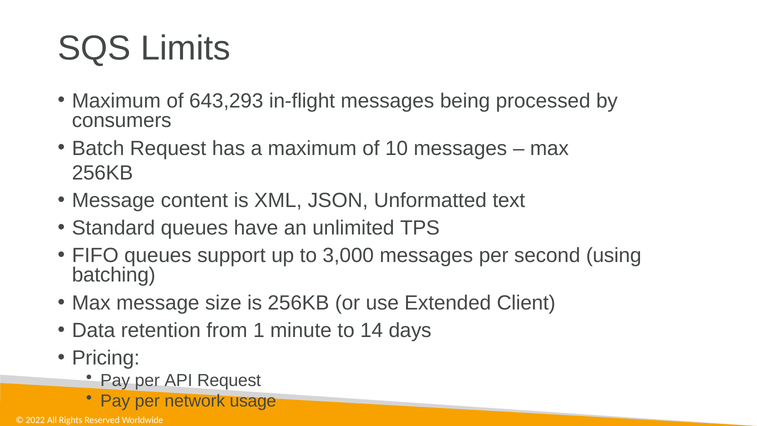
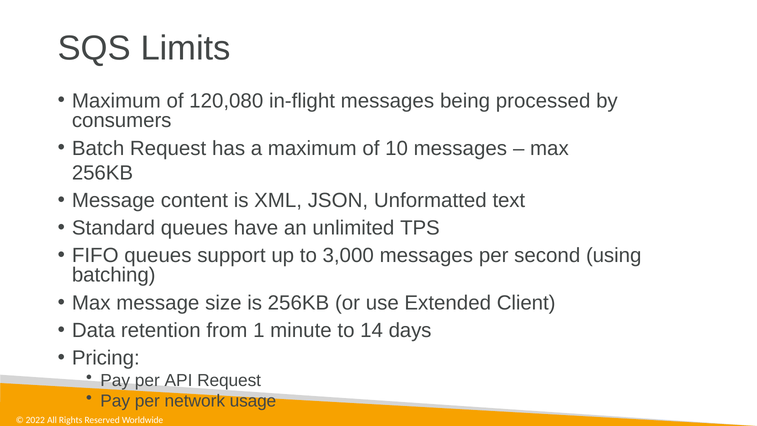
643,293: 643,293 -> 120,080
